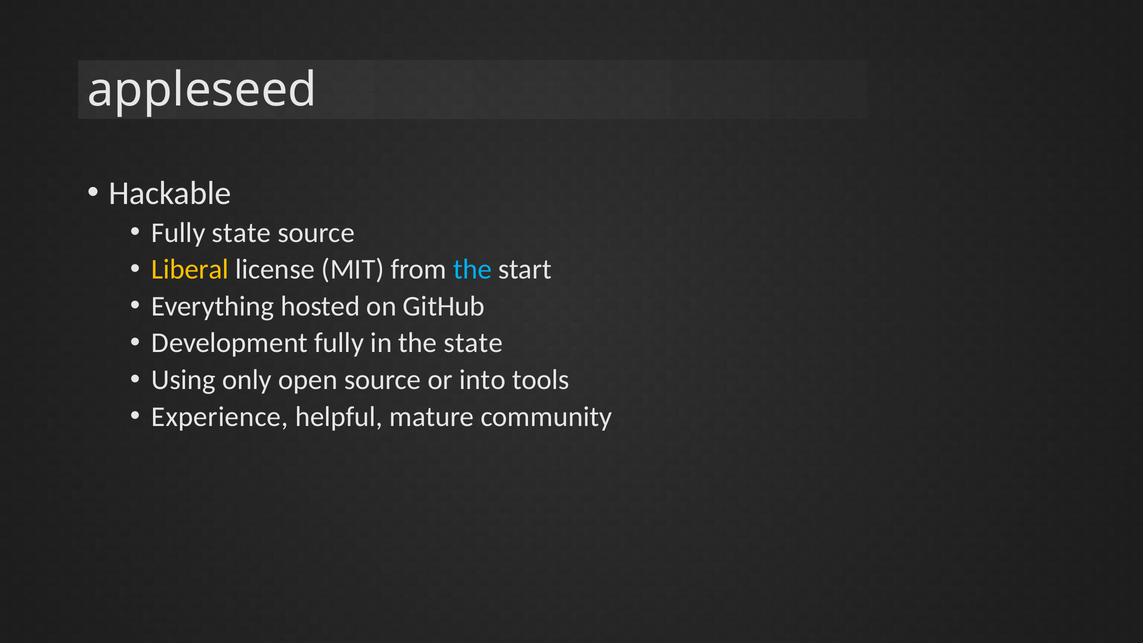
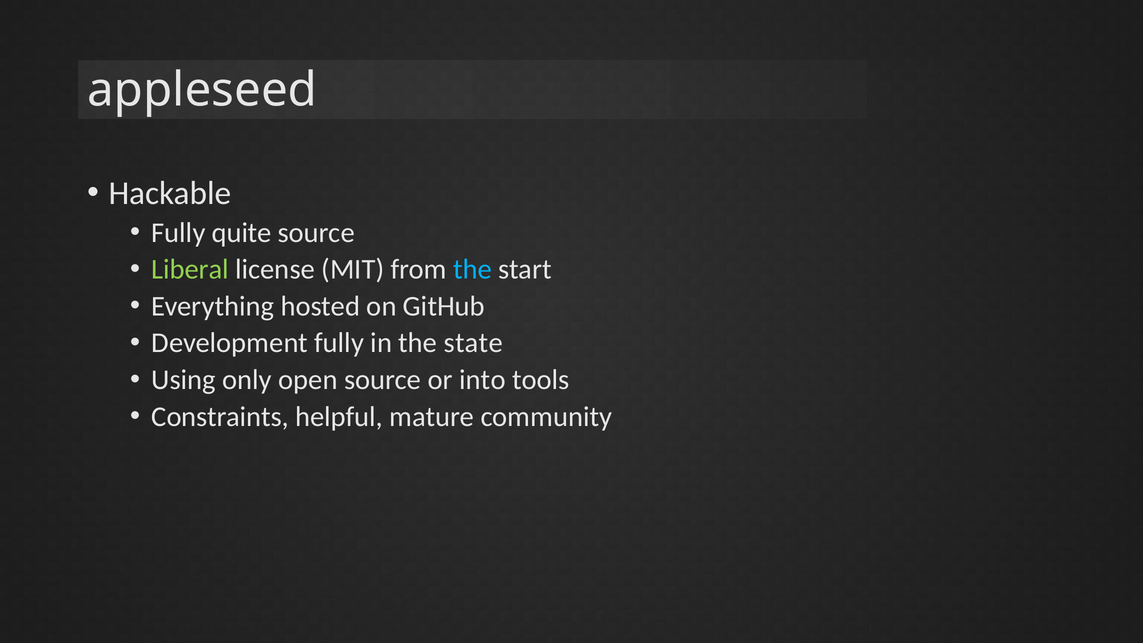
Fully state: state -> quite
Liberal colour: yellow -> light green
Experience: Experience -> Constraints
